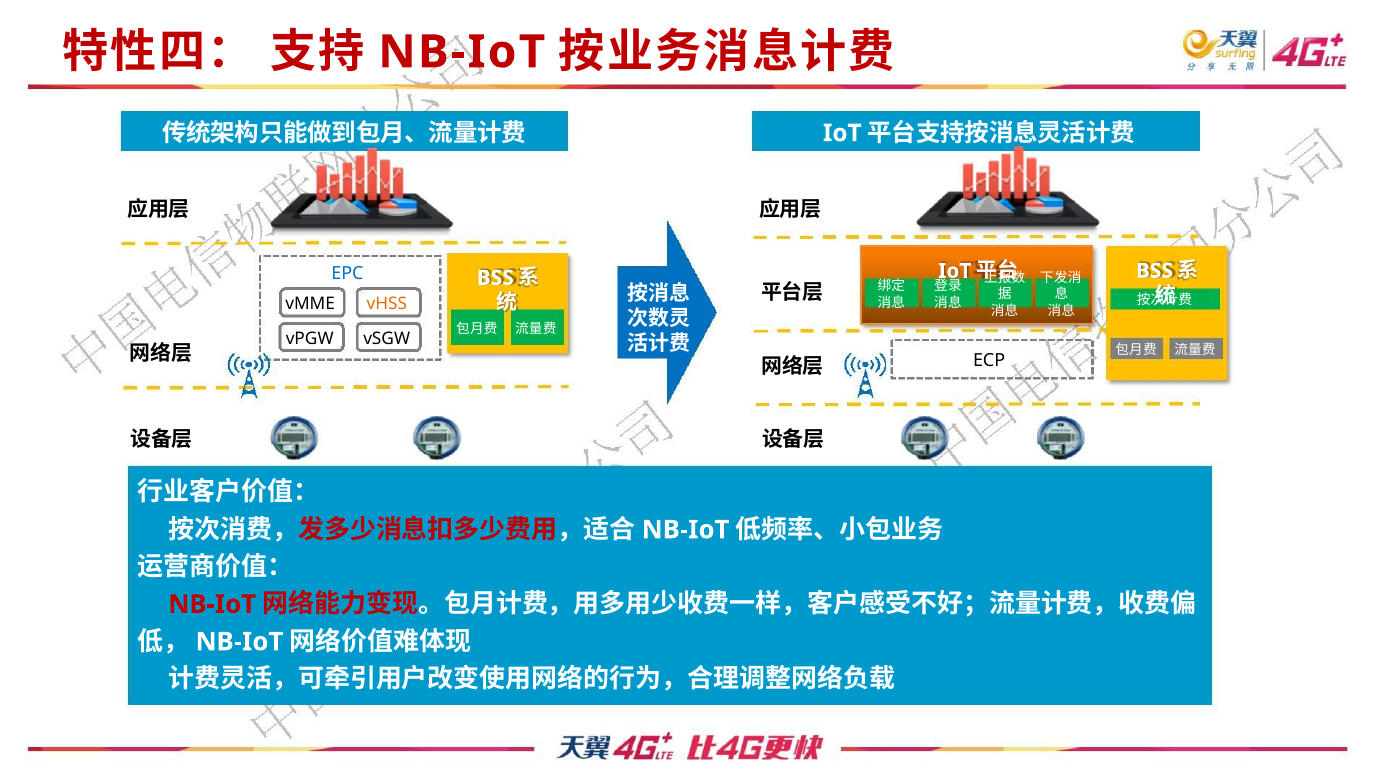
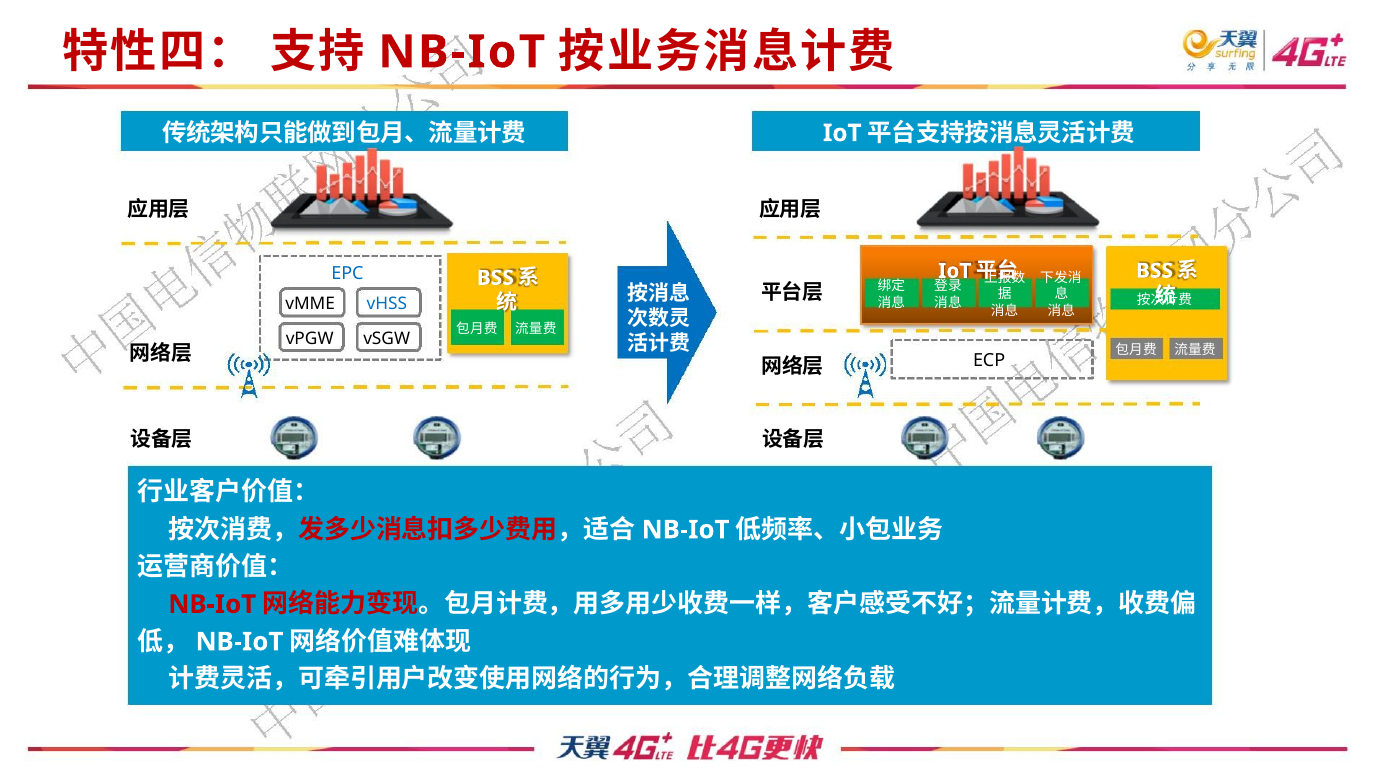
vHSS colour: orange -> blue
